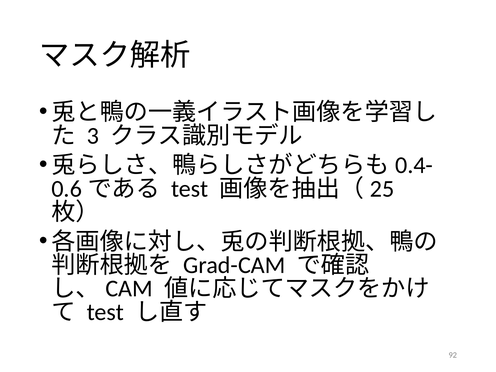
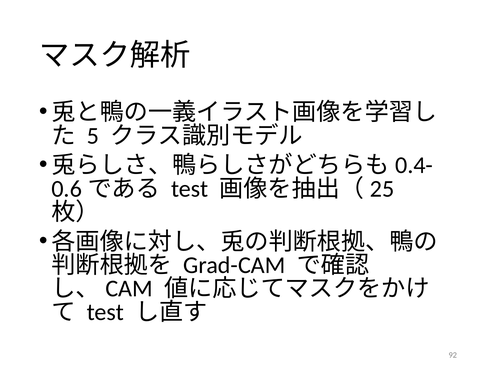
3: 3 -> 5
